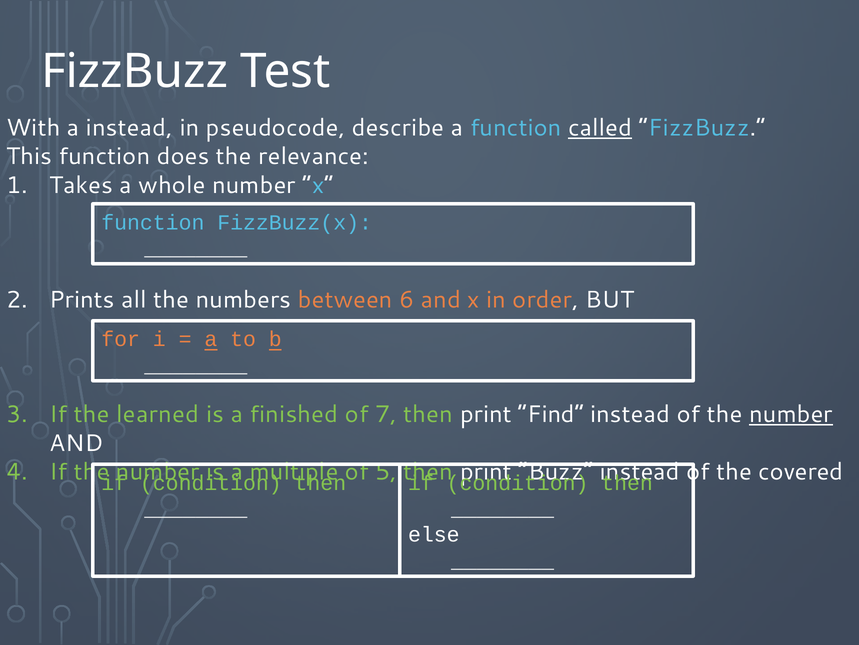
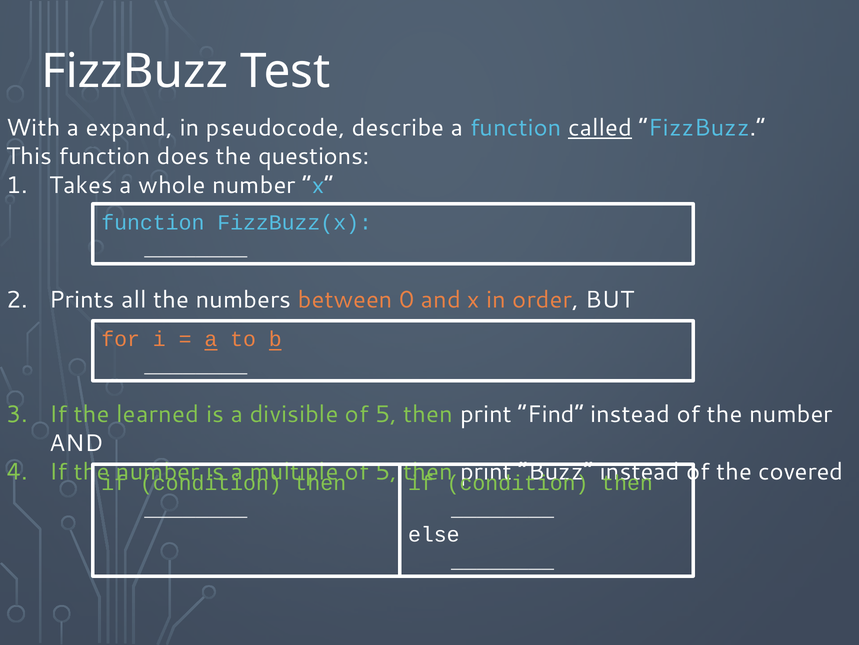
a instead: instead -> expand
relevance: relevance -> questions
6: 6 -> 0
finished: finished -> divisible
7 at (386, 414): 7 -> 5
number at (791, 414) underline: present -> none
